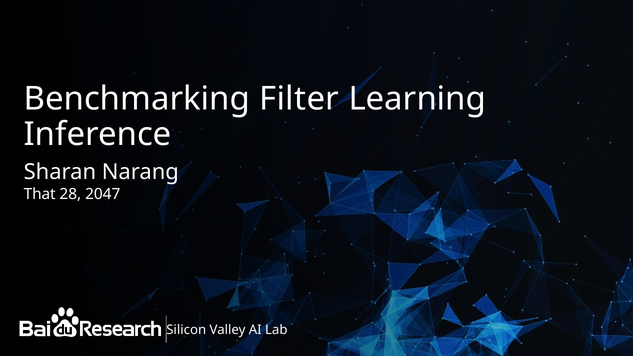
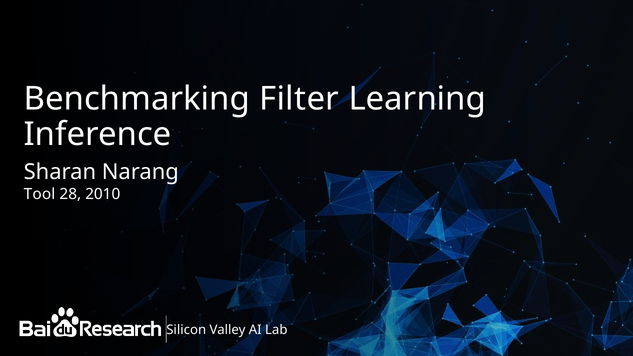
That: That -> Tool
2047: 2047 -> 2010
